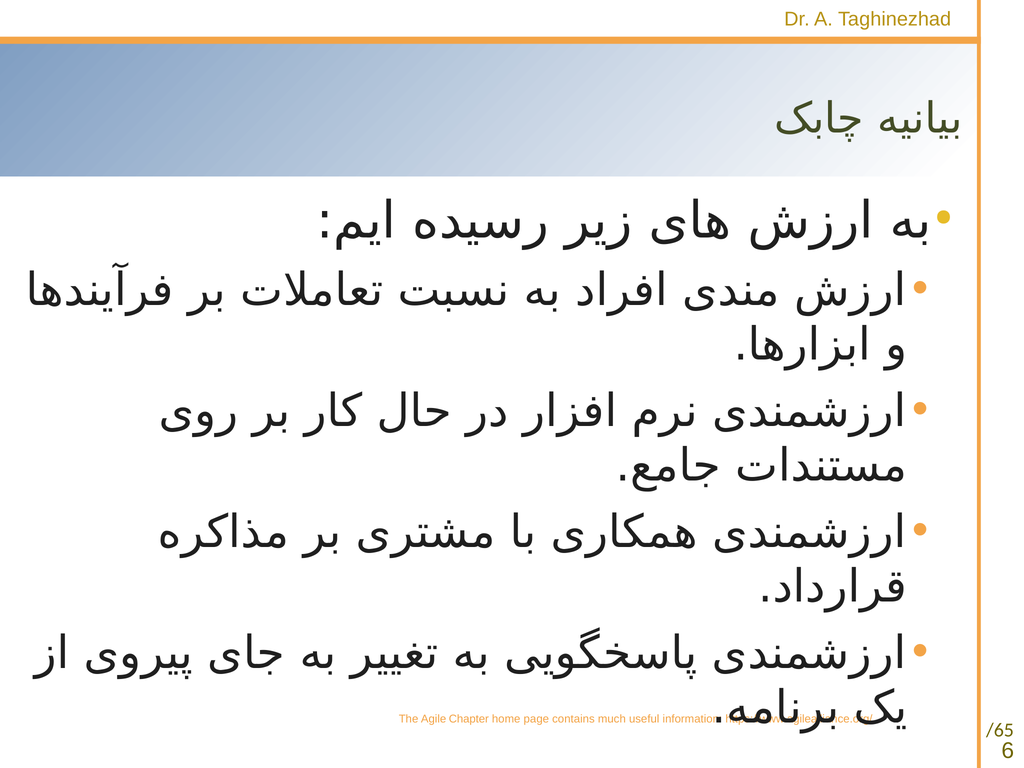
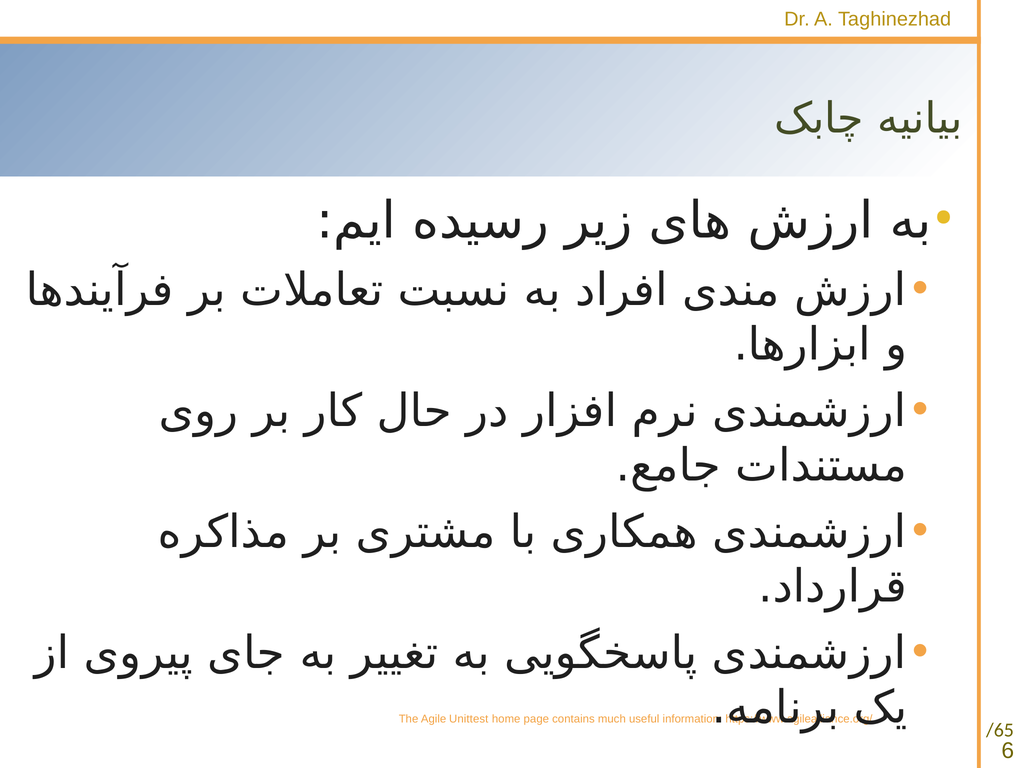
Chapter: Chapter -> Unittest
